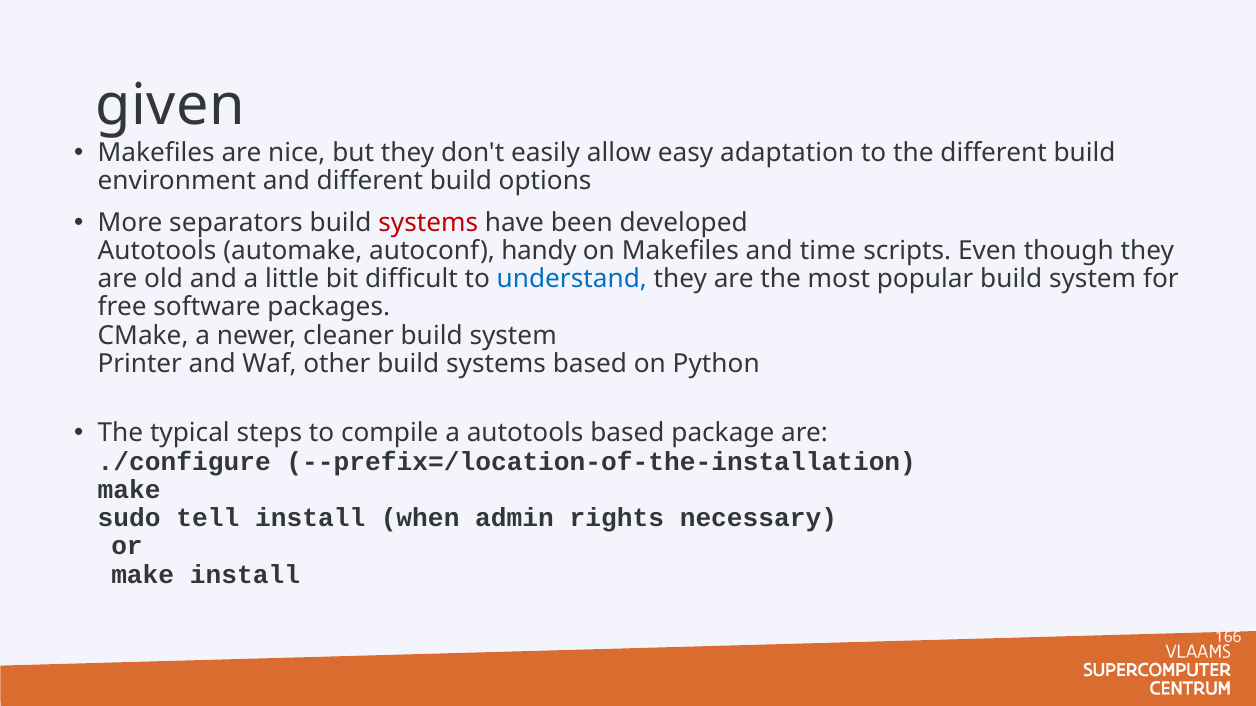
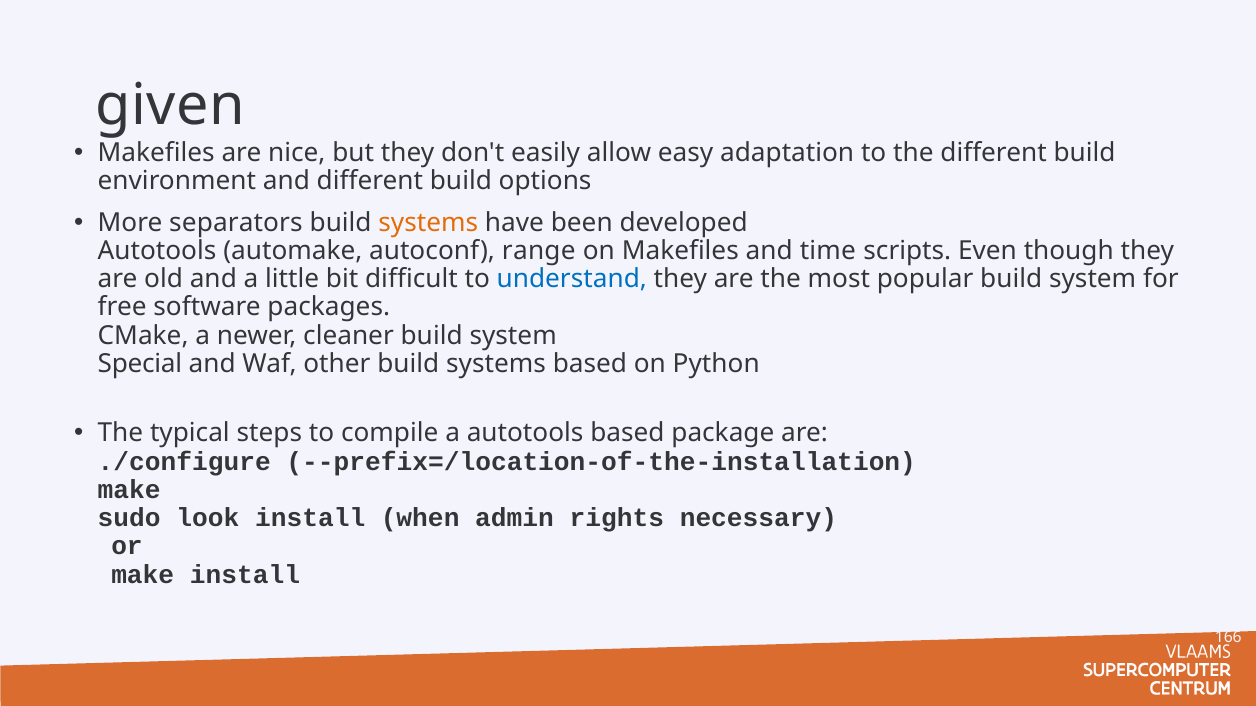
systems at (428, 223) colour: red -> orange
handy: handy -> range
Printer: Printer -> Special
tell: tell -> look
